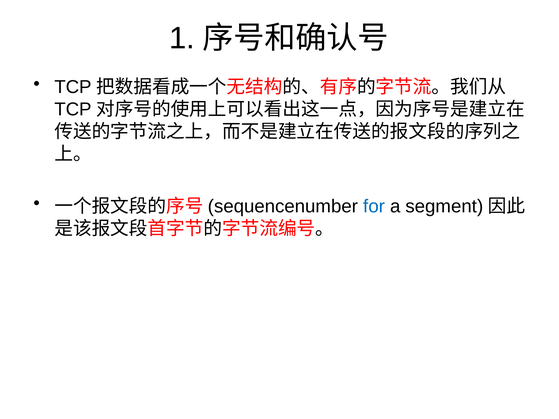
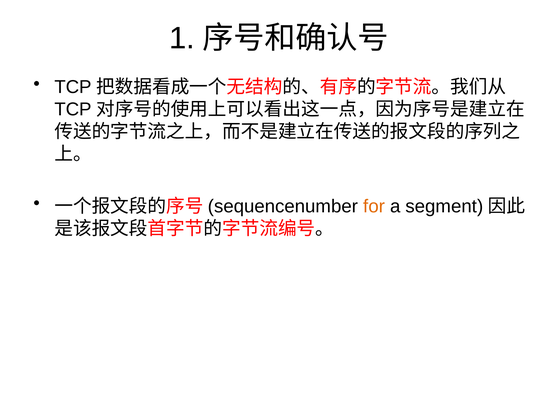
for colour: blue -> orange
